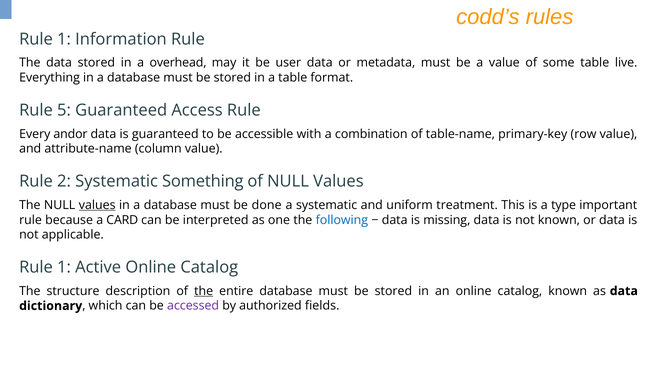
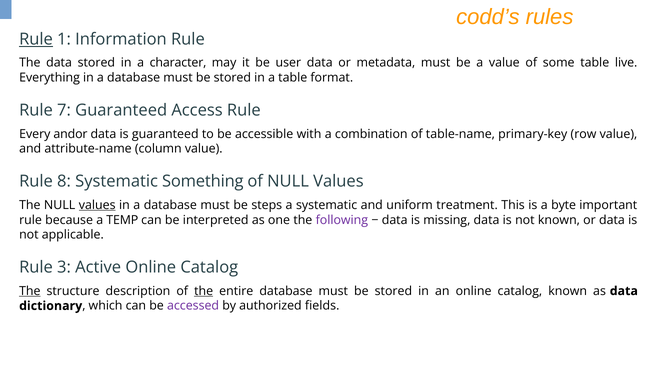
Rule at (36, 39) underline: none -> present
overhead: overhead -> character
5: 5 -> 7
2: 2 -> 8
done: done -> steps
type: type -> byte
CARD: CARD -> TEMP
following colour: blue -> purple
1 at (64, 267): 1 -> 3
The at (30, 291) underline: none -> present
